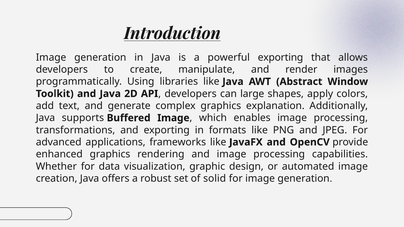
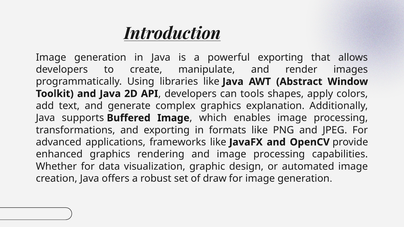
large: large -> tools
solid: solid -> draw
